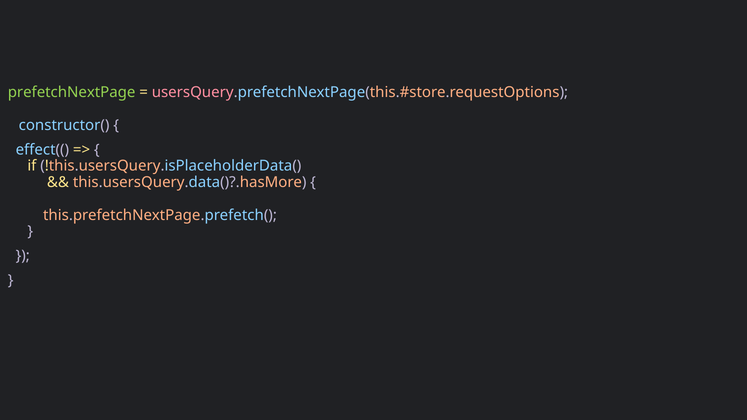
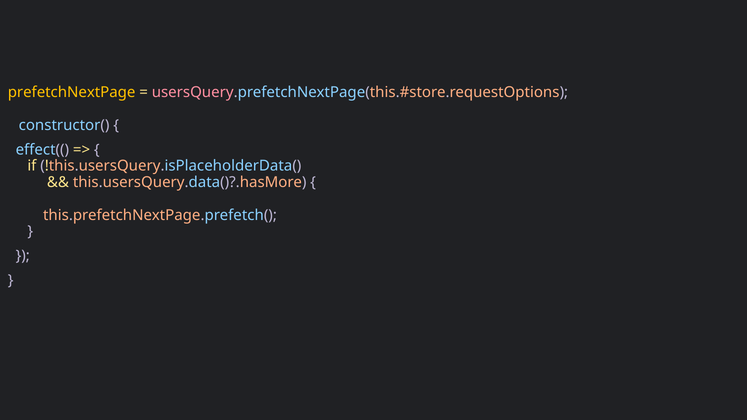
prefetchNextPage colour: light green -> yellow
